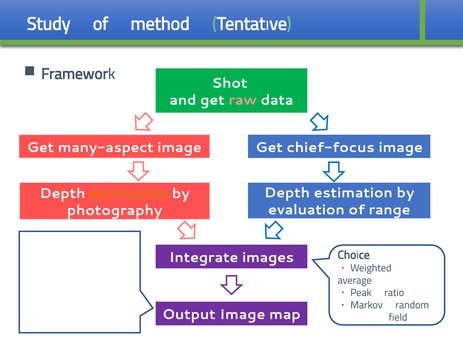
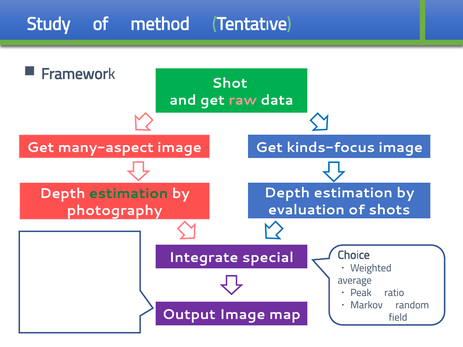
chief-focus: chief-focus -> kinds-focus
estimation at (129, 194) colour: orange -> green
range: range -> shots
images: images -> special
